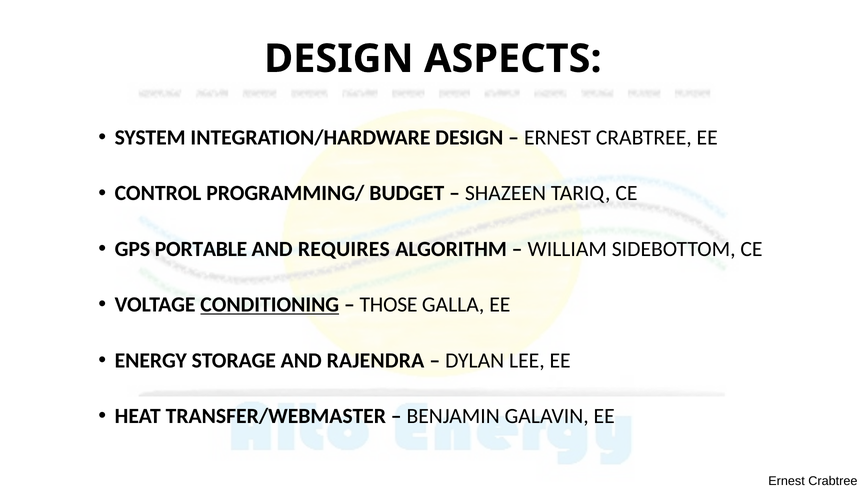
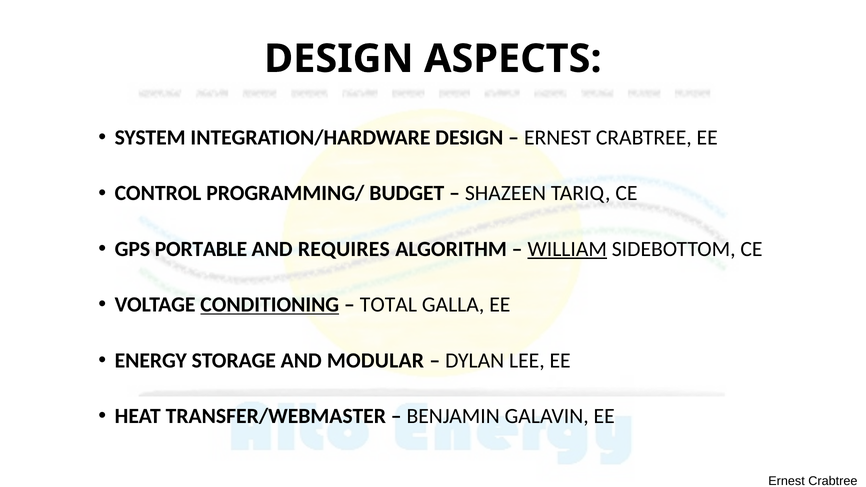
WILLIAM underline: none -> present
THOSE: THOSE -> TOTAL
RAJENDRA: RAJENDRA -> MODULAR
